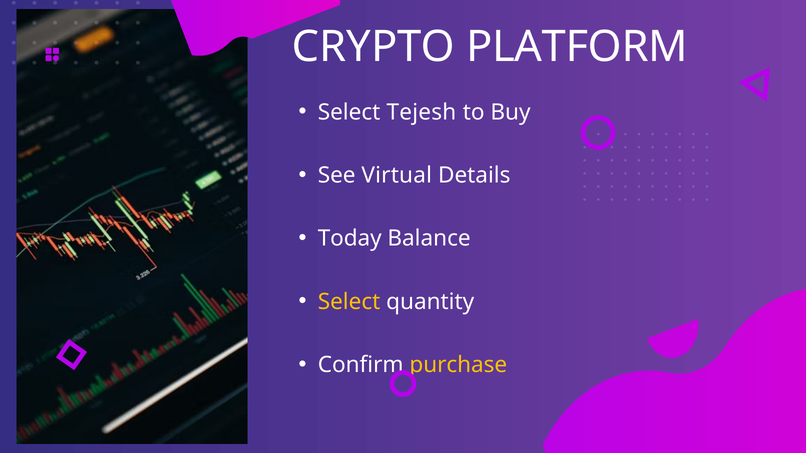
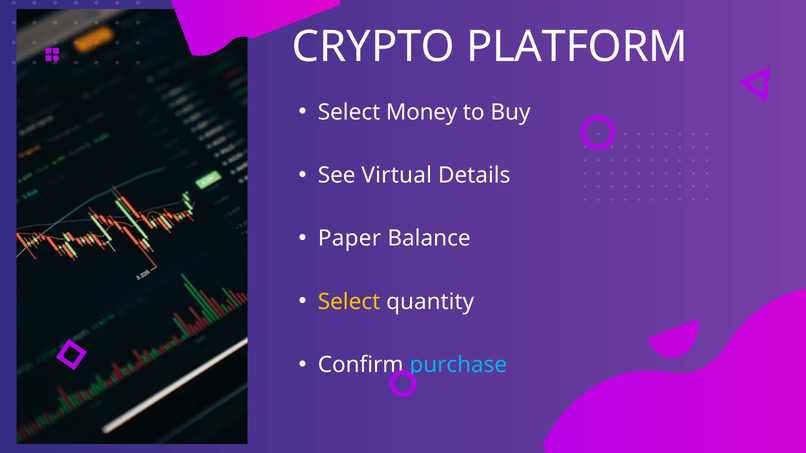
Tejesh: Tejesh -> Money
Today: Today -> Paper
purchase colour: yellow -> light blue
